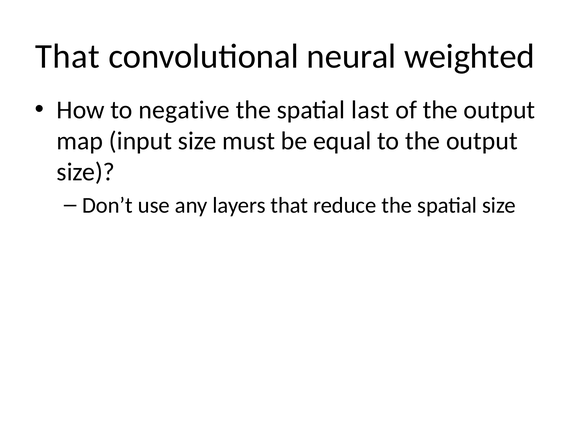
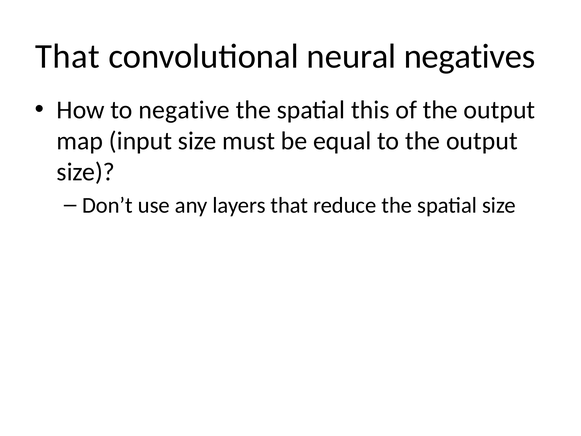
weighted: weighted -> negatives
last: last -> this
